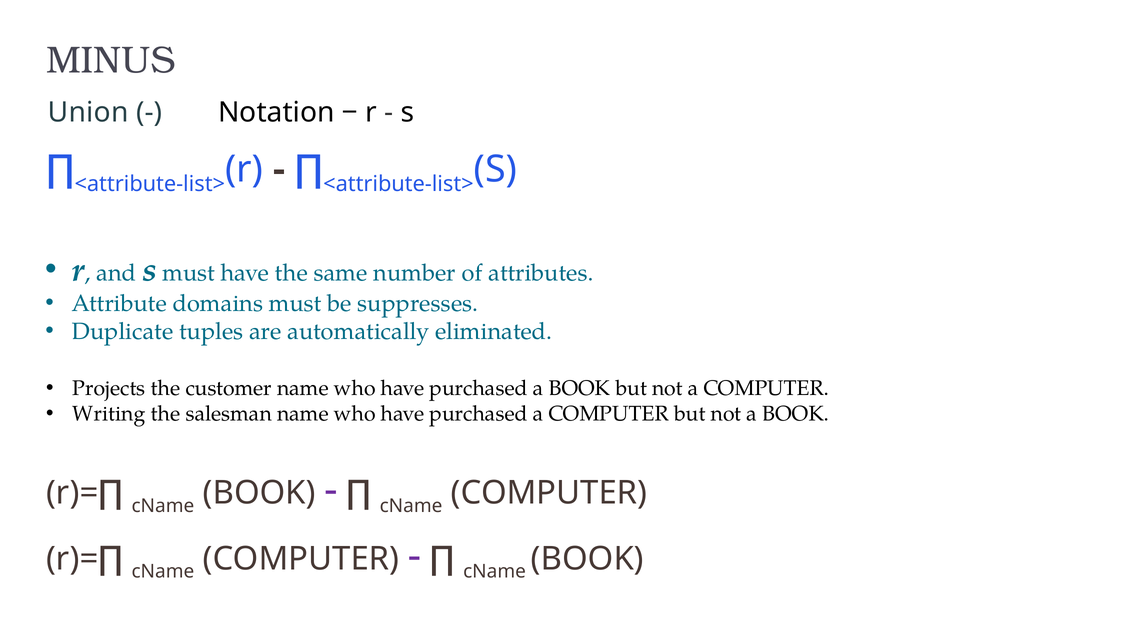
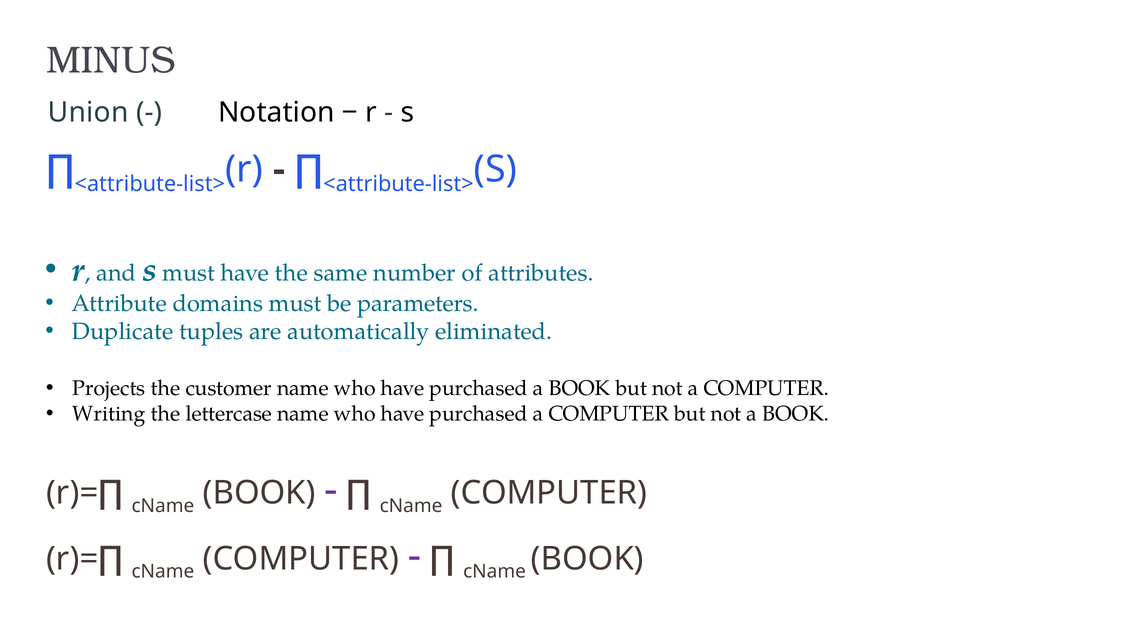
suppresses: suppresses -> parameters
salesman: salesman -> lettercase
